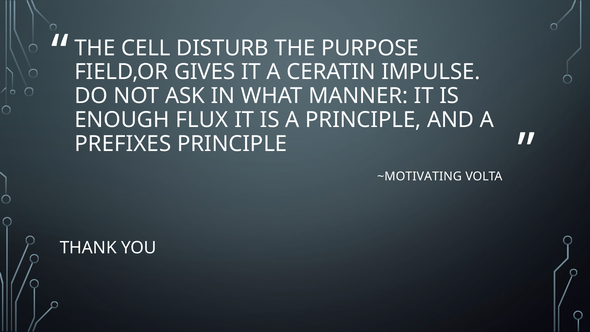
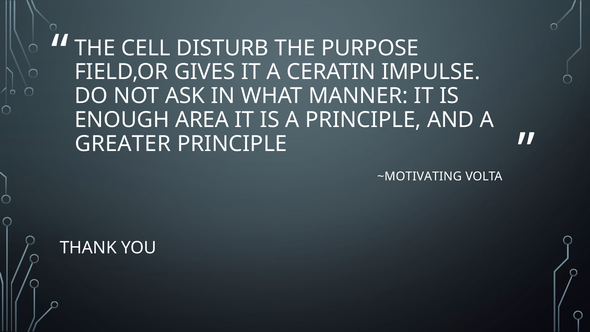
FLUX: FLUX -> AREA
PREFIXES: PREFIXES -> GREATER
